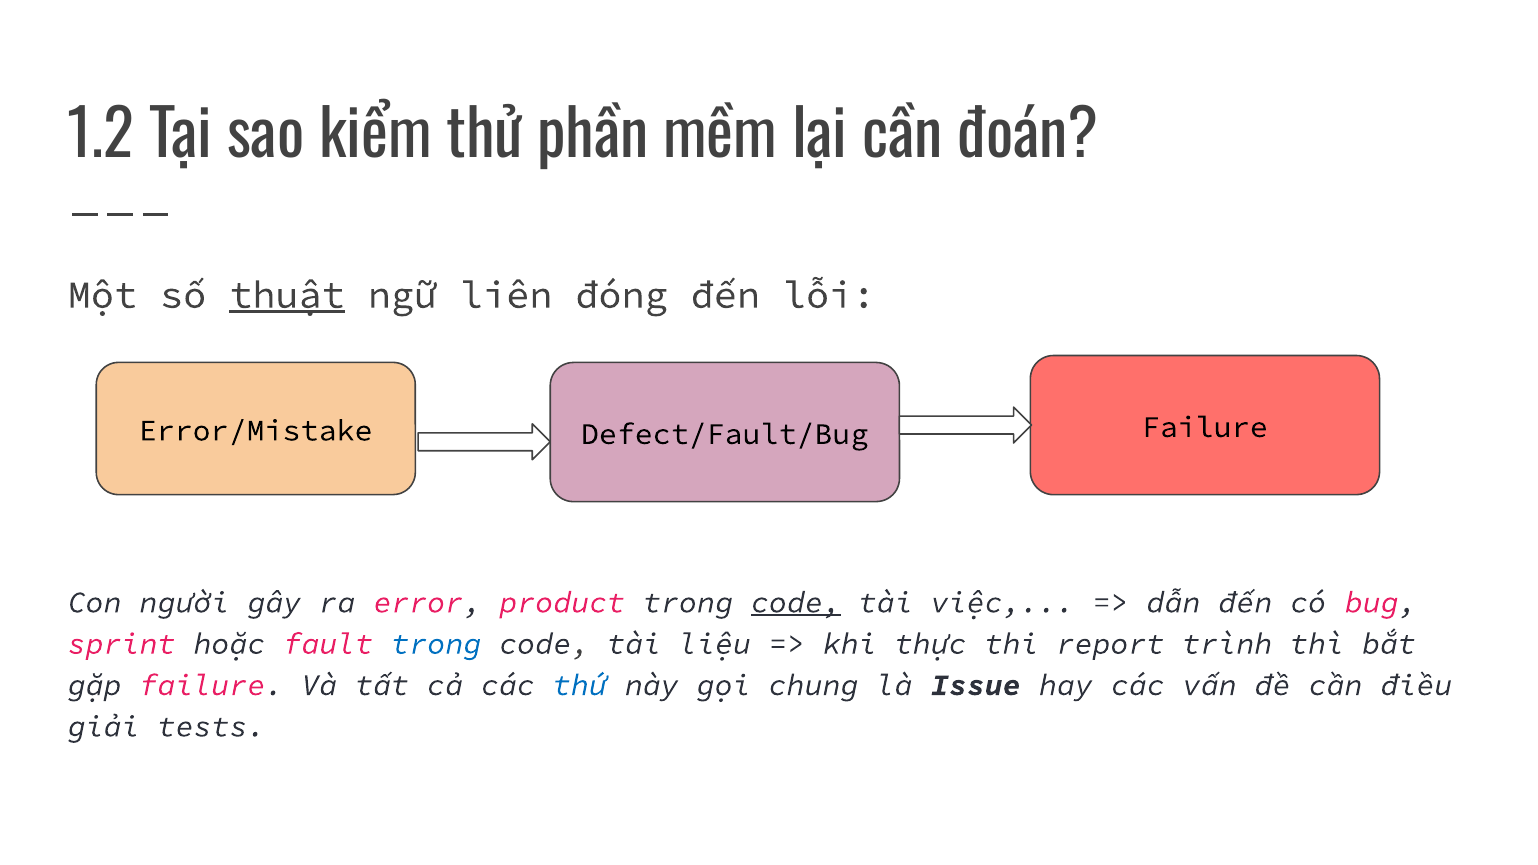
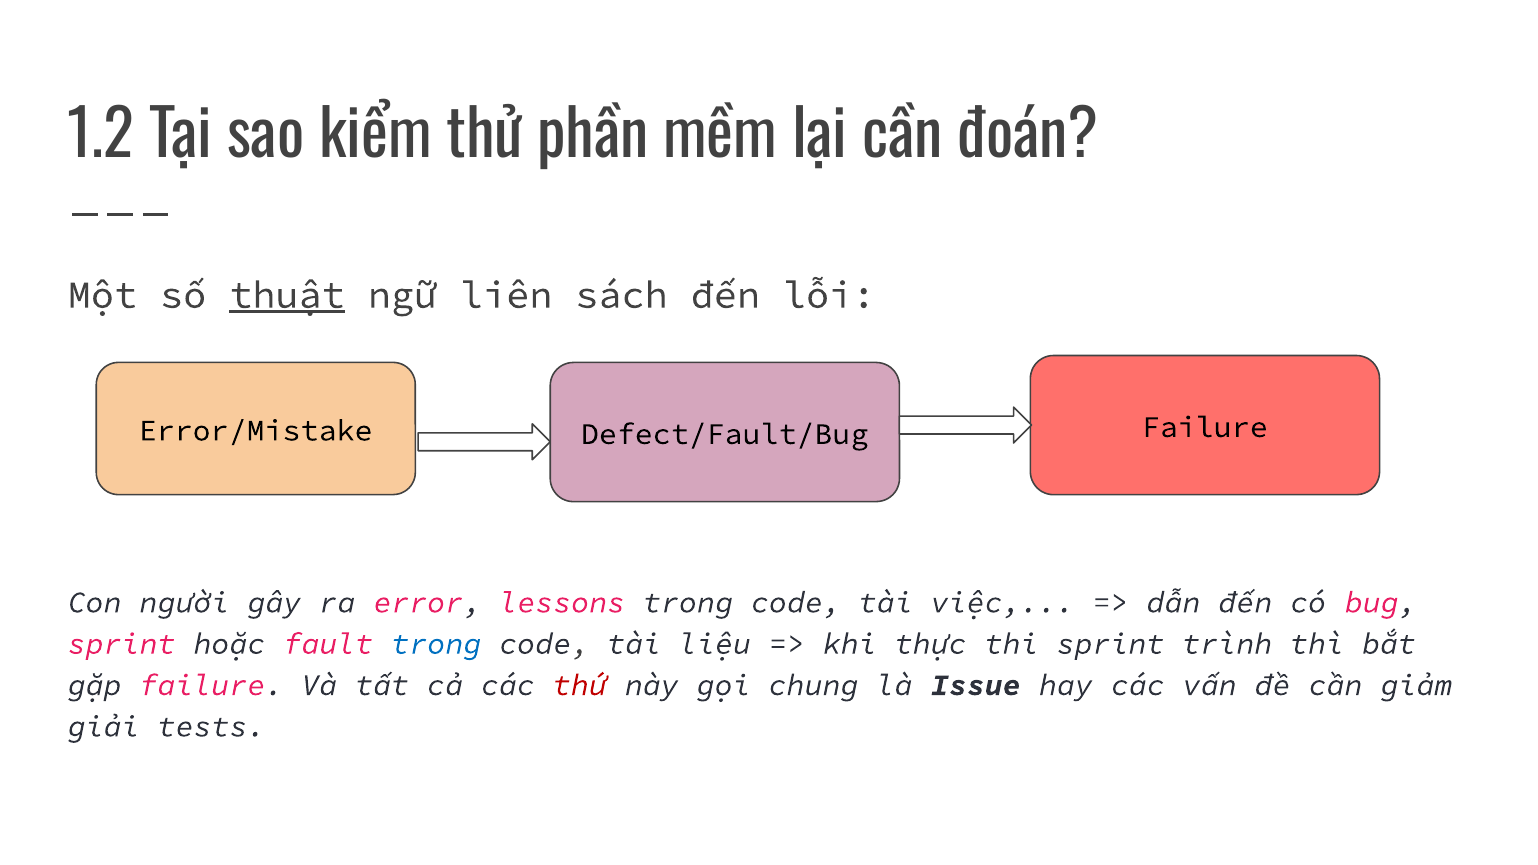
đóng: đóng -> sách
product: product -> lessons
code at (796, 603) underline: present -> none
thi report: report -> sprint
thứ colour: blue -> red
điều: điều -> giảm
